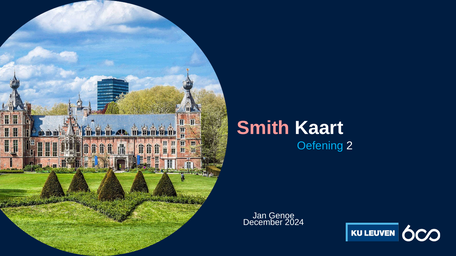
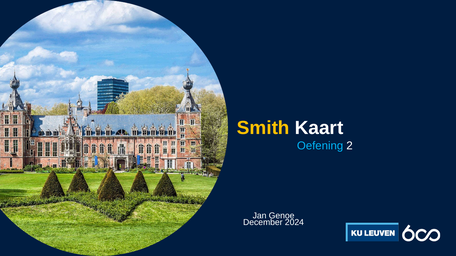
Smith colour: pink -> yellow
